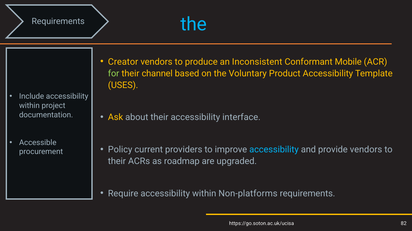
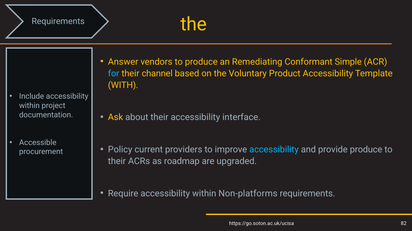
the at (194, 24) colour: light blue -> yellow
Creator: Creator -> Answer
Inconsistent: Inconsistent -> Remediating
Mobile: Mobile -> Simple
for colour: light green -> light blue
USES: USES -> WITH
provide vendors: vendors -> produce
